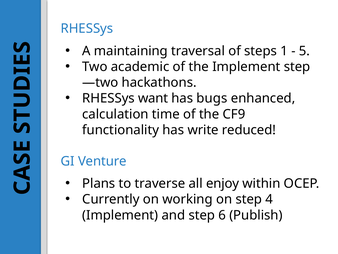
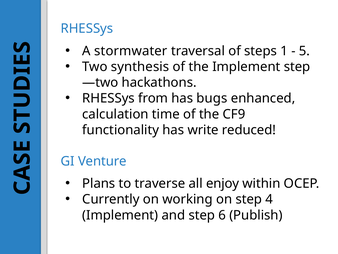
maintaining: maintaining -> stormwater
academic: academic -> synthesis
want: want -> from
